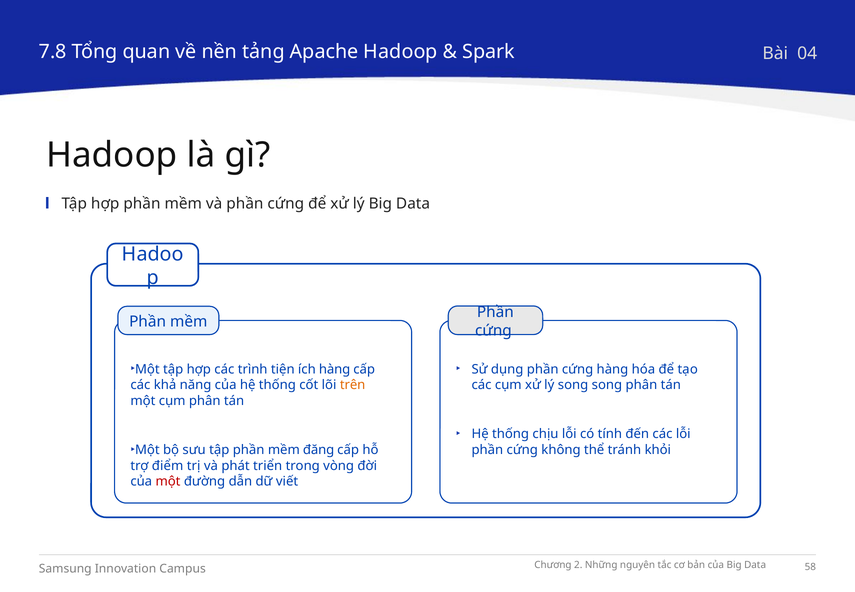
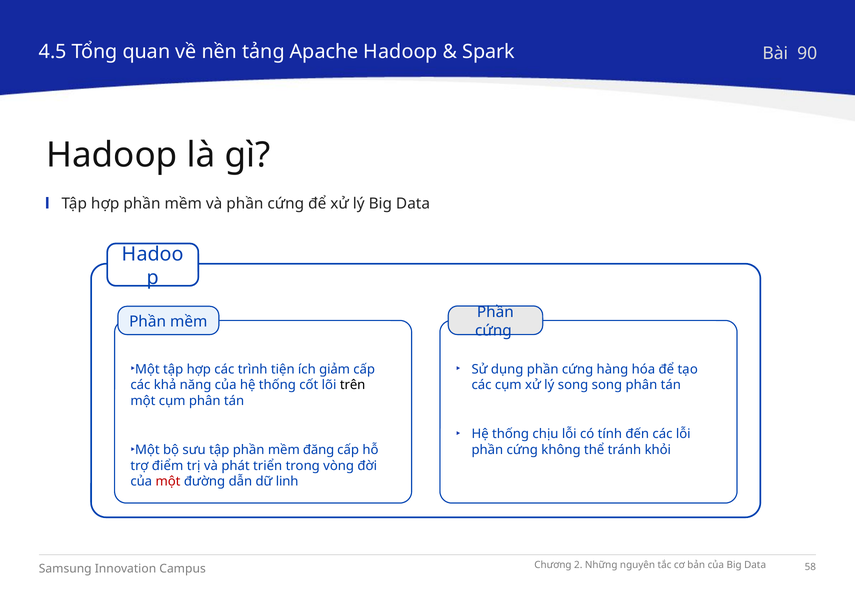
7.8: 7.8 -> 4.5
04: 04 -> 90
ích hàng: hàng -> giảm
trên colour: orange -> black
viết: viết -> linh
